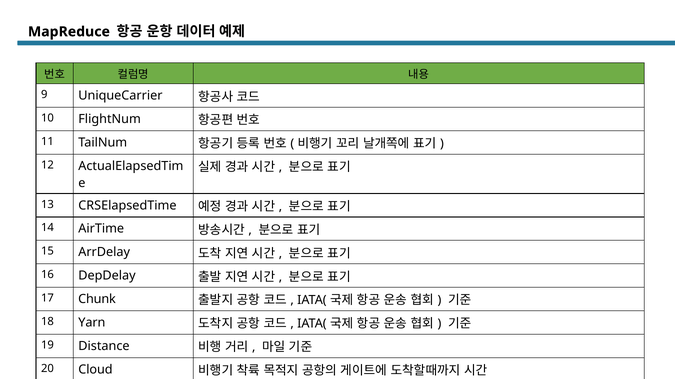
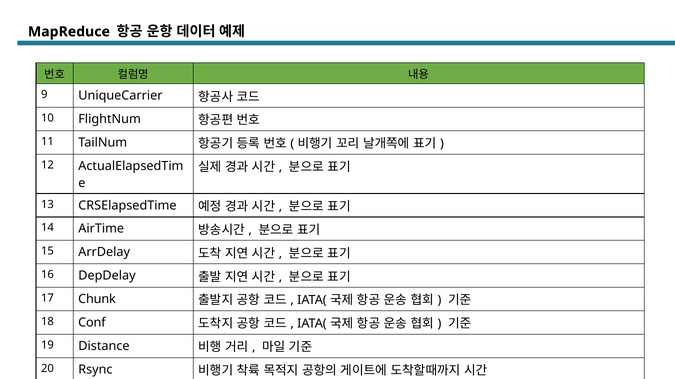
Yarn: Yarn -> Conf
Cloud: Cloud -> Rsync
